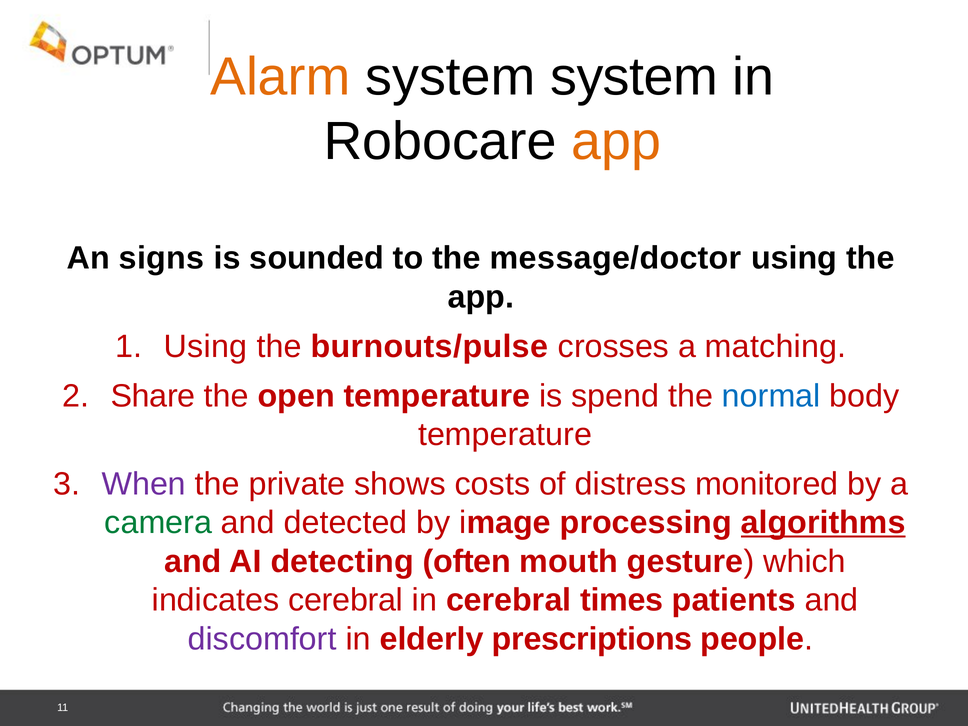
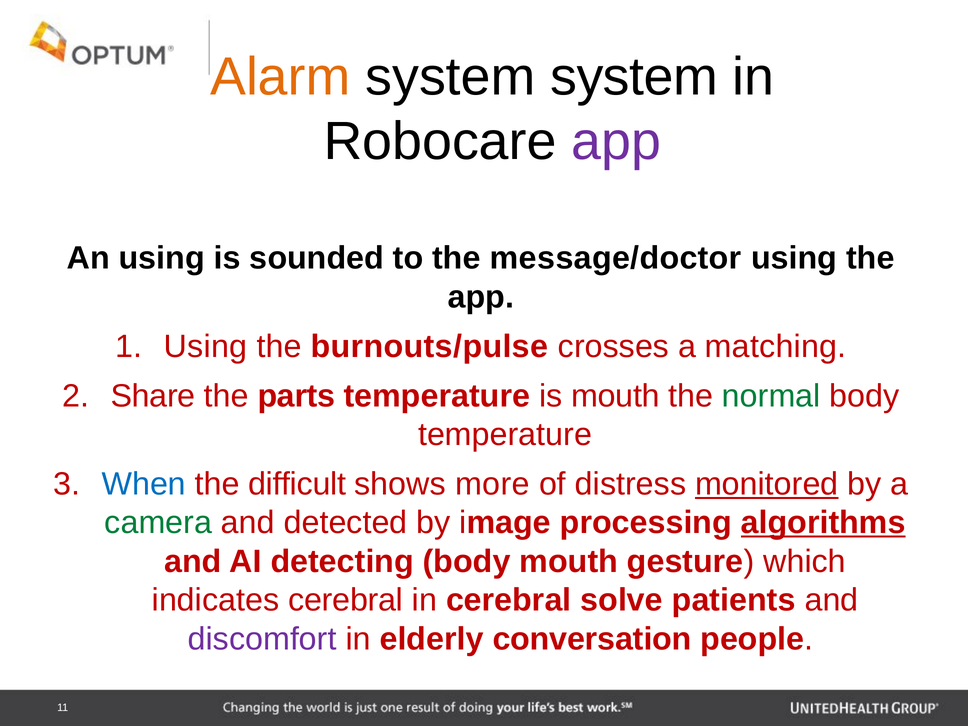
app at (616, 141) colour: orange -> purple
An signs: signs -> using
open: open -> parts
is spend: spend -> mouth
normal colour: blue -> green
When colour: purple -> blue
private: private -> difficult
costs: costs -> more
monitored underline: none -> present
detecting often: often -> body
times: times -> solve
prescriptions: prescriptions -> conversation
